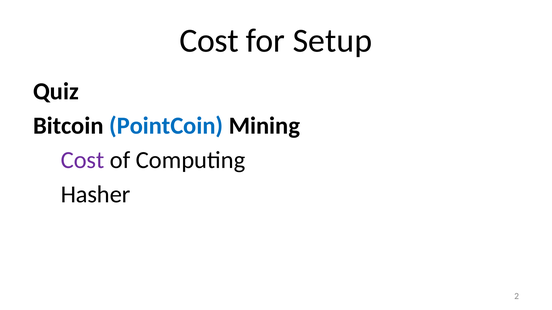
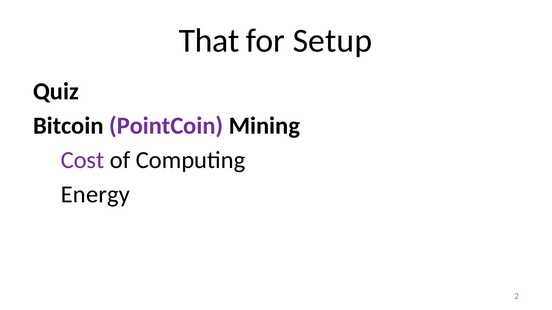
Cost at (209, 41): Cost -> That
PointCoin colour: blue -> purple
Hasher: Hasher -> Energy
